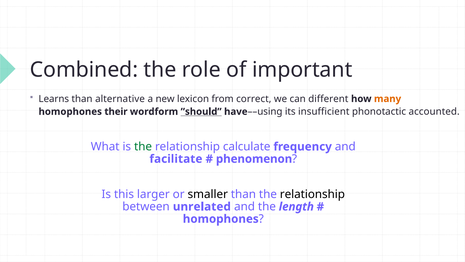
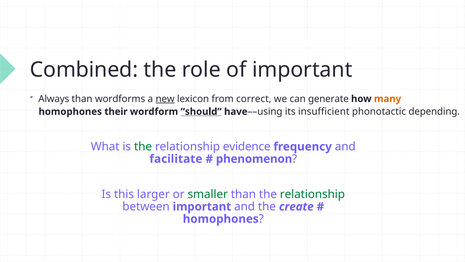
Learns: Learns -> Always
alternative: alternative -> wordforms
new underline: none -> present
different: different -> generate
accounted: accounted -> depending
calculate: calculate -> evidence
smaller colour: black -> green
relationship at (312, 194) colour: black -> green
between unrelated: unrelated -> important
length: length -> create
